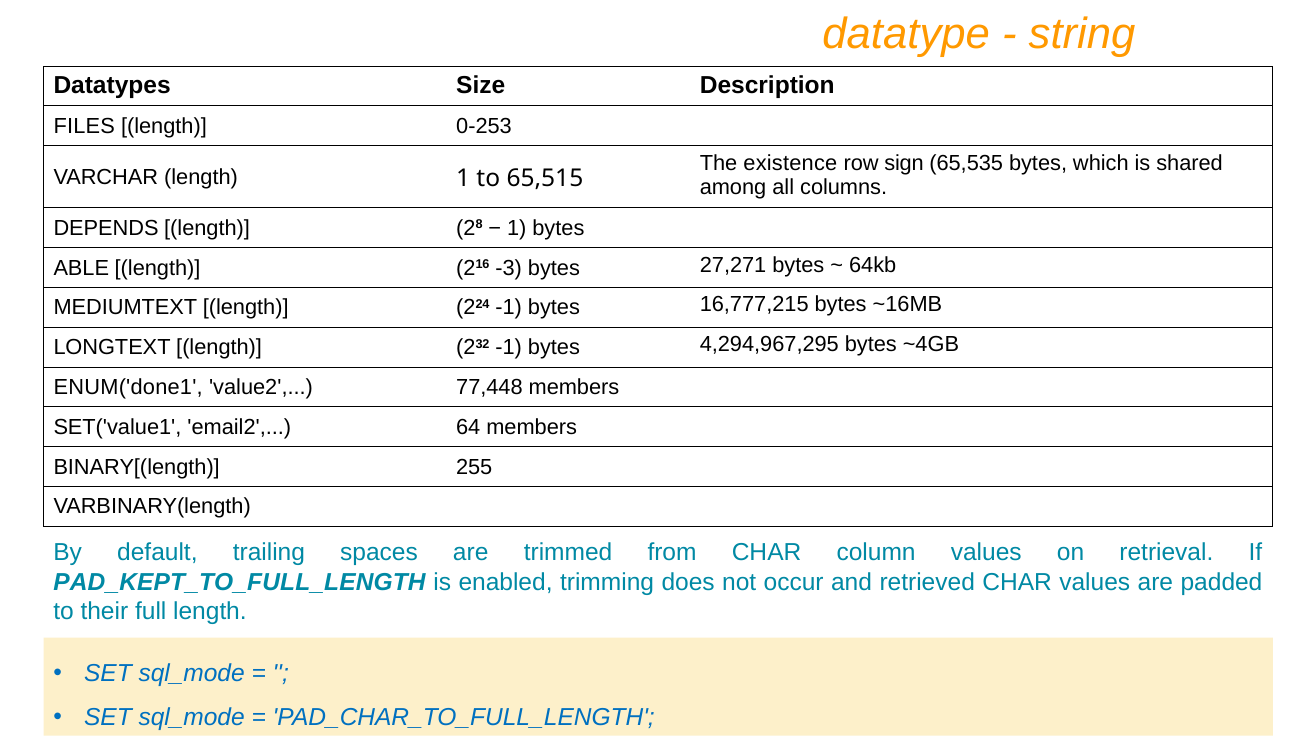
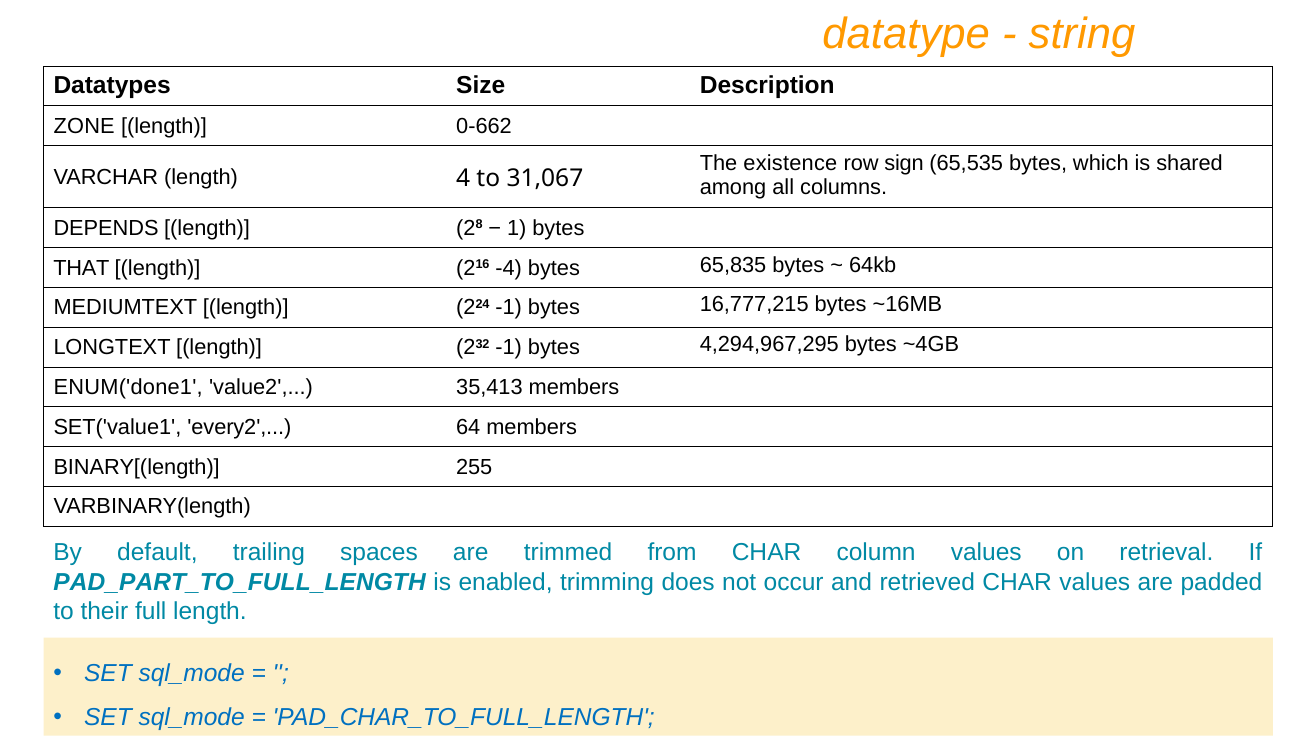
FILES: FILES -> ZONE
0-253: 0-253 -> 0-662
length 1: 1 -> 4
65,515: 65,515 -> 31,067
ABLE: ABLE -> THAT
-3: -3 -> -4
27,271: 27,271 -> 65,835
77,448: 77,448 -> 35,413
email2: email2 -> every2
PAD_KEPT_TO_FULL_LENGTH: PAD_KEPT_TO_FULL_LENGTH -> PAD_PART_TO_FULL_LENGTH
